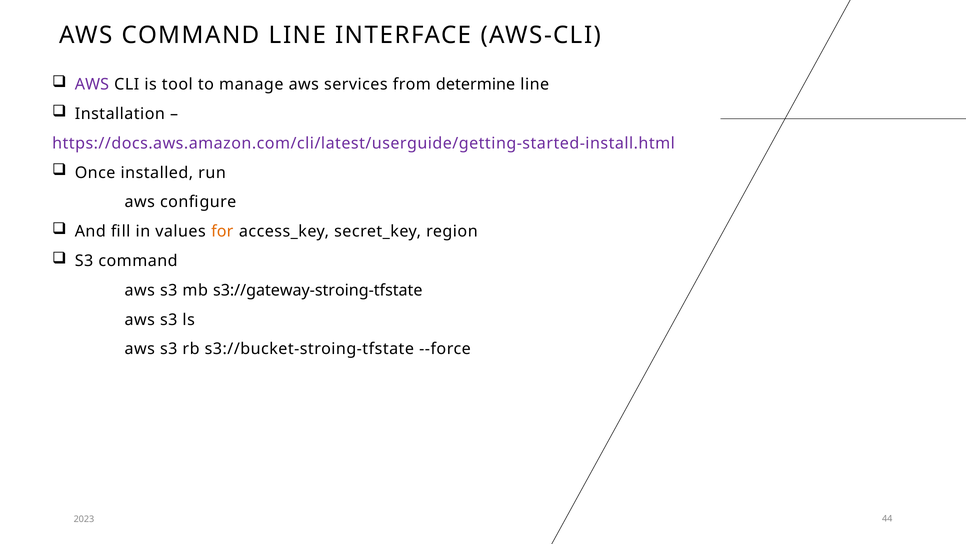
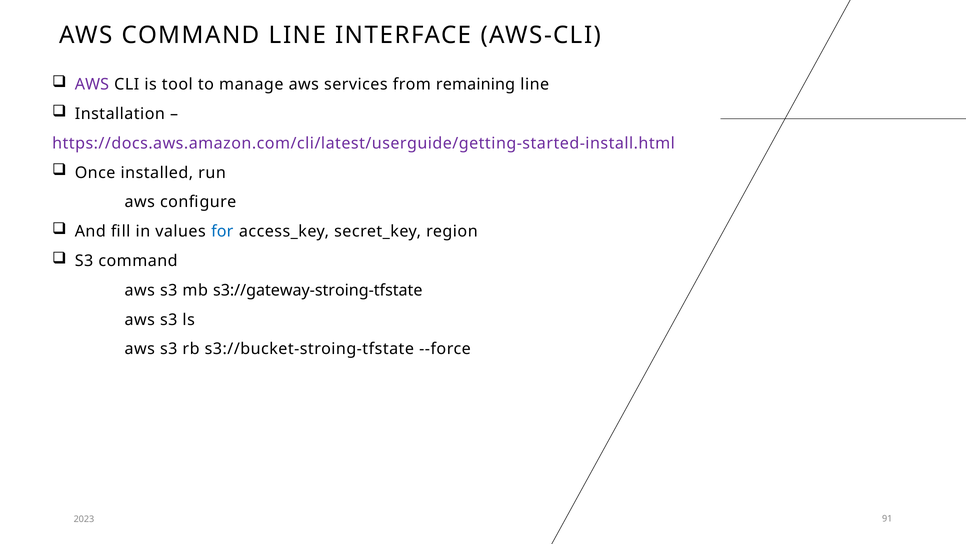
determine: determine -> remaining
for colour: orange -> blue
44: 44 -> 91
